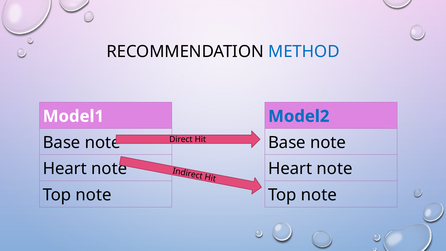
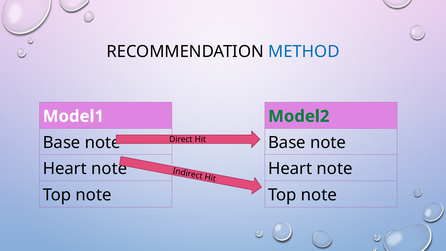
Model2 colour: blue -> green
